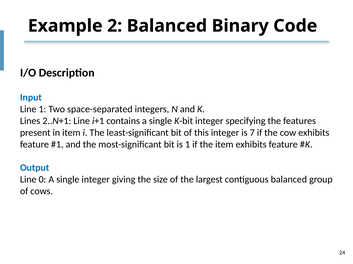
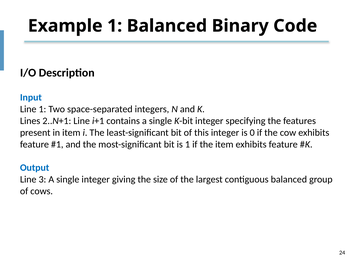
Example 2: 2 -> 1
7: 7 -> 0
0: 0 -> 3
